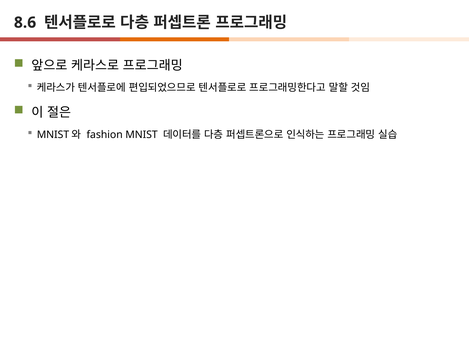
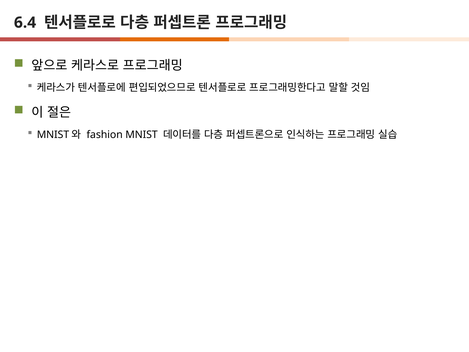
8.6: 8.6 -> 6.4
